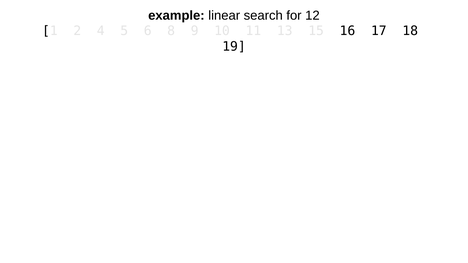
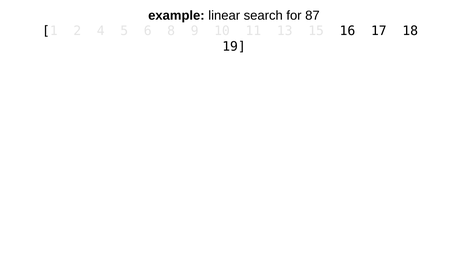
12: 12 -> 87
